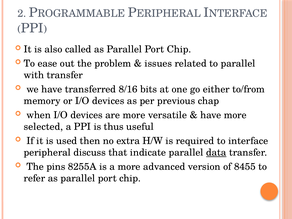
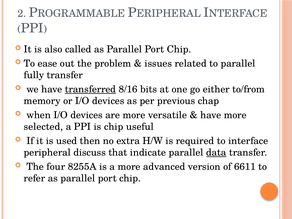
with: with -> fully
transferred underline: none -> present
is thus: thus -> chip
pins: pins -> four
8455: 8455 -> 6611
